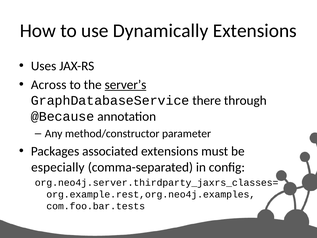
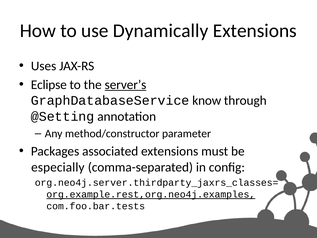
Across: Across -> Eclipse
there: there -> know
@Because: @Because -> @Setting
org.example.rest,org.neo4j.examples underline: none -> present
